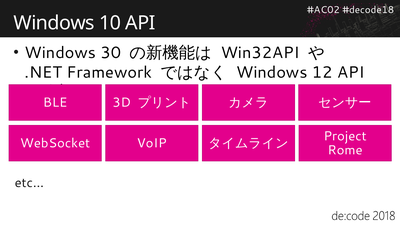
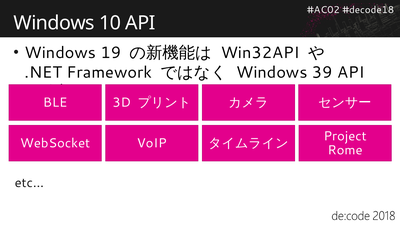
30: 30 -> 19
12: 12 -> 39
